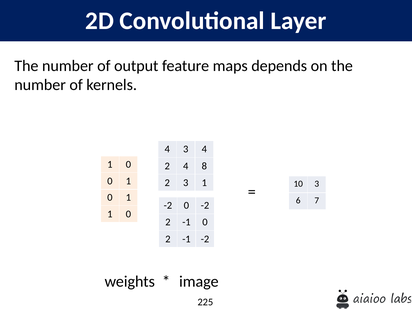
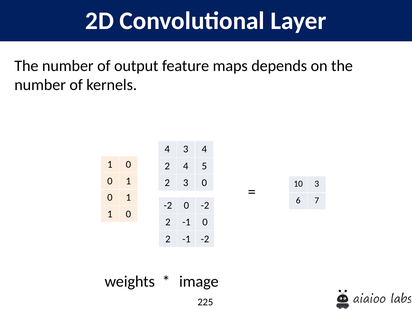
8: 8 -> 5
3 1: 1 -> 0
